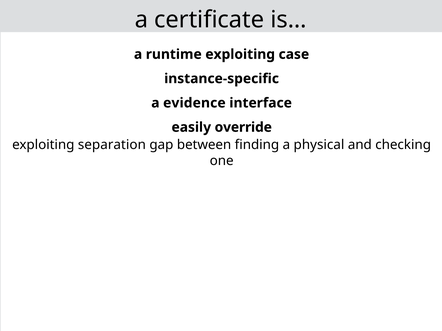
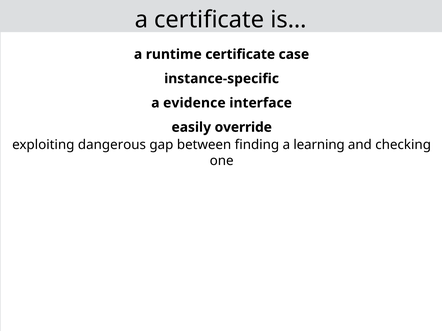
runtime exploiting: exploiting -> certificate
separation: separation -> dangerous
physical: physical -> learning
